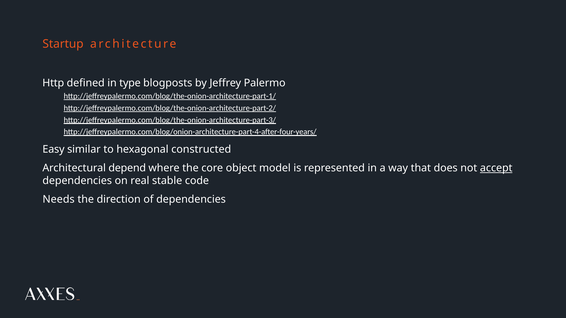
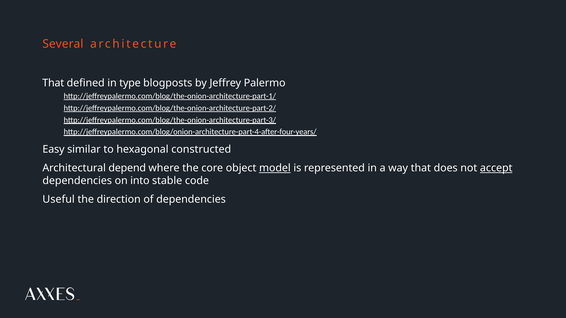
Startup: Startup -> Several
Http at (53, 83): Http -> That
model underline: none -> present
real: real -> into
Needs: Needs -> Useful
